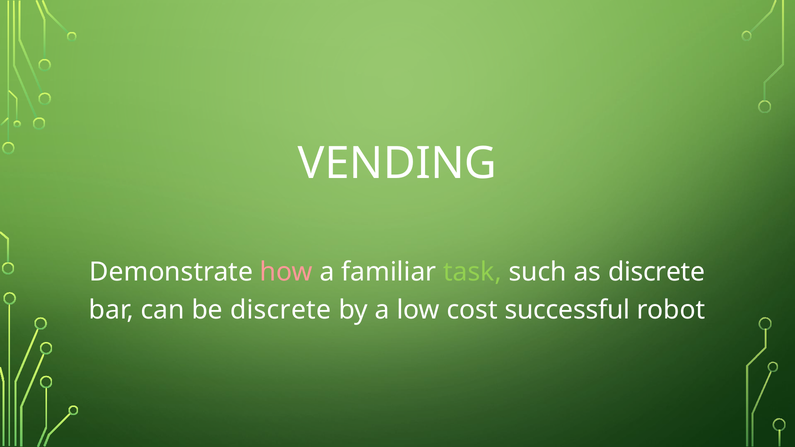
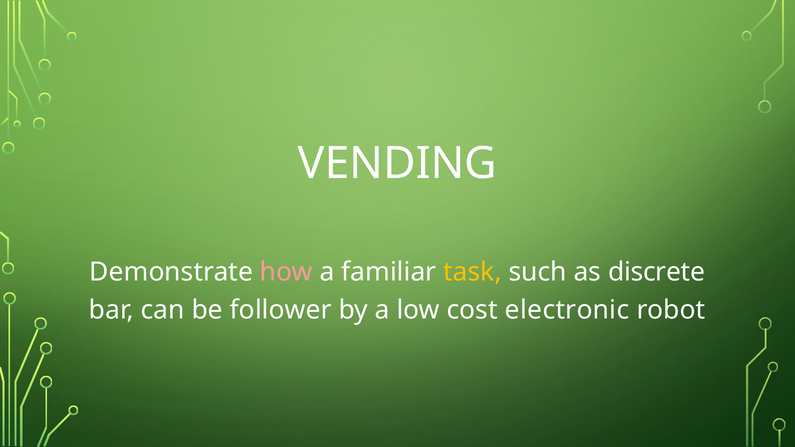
task colour: light green -> yellow
be discrete: discrete -> follower
successful: successful -> electronic
